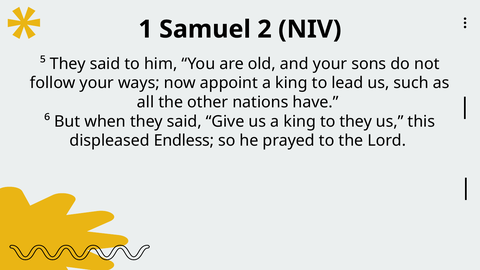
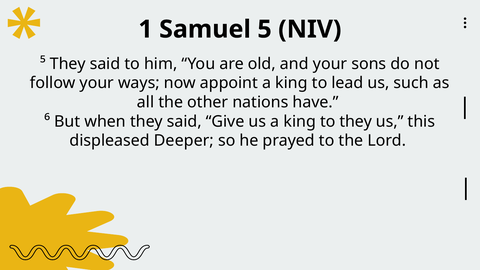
2: 2 -> 5
Endless: Endless -> Deeper
